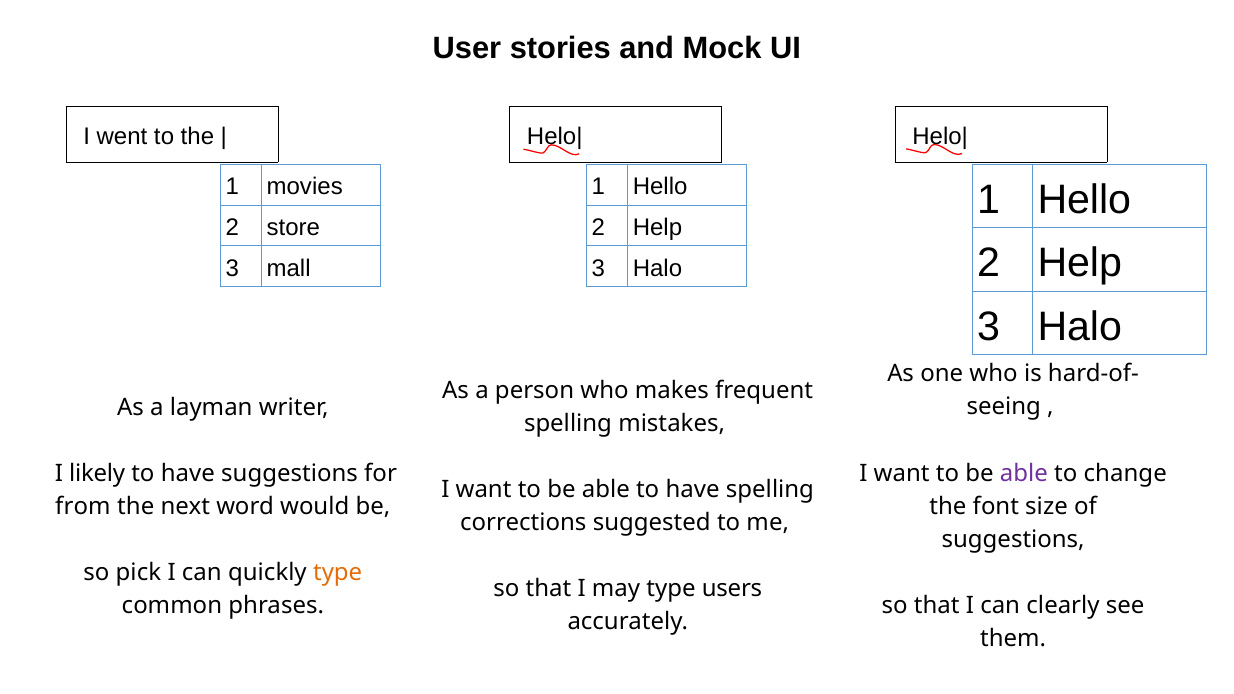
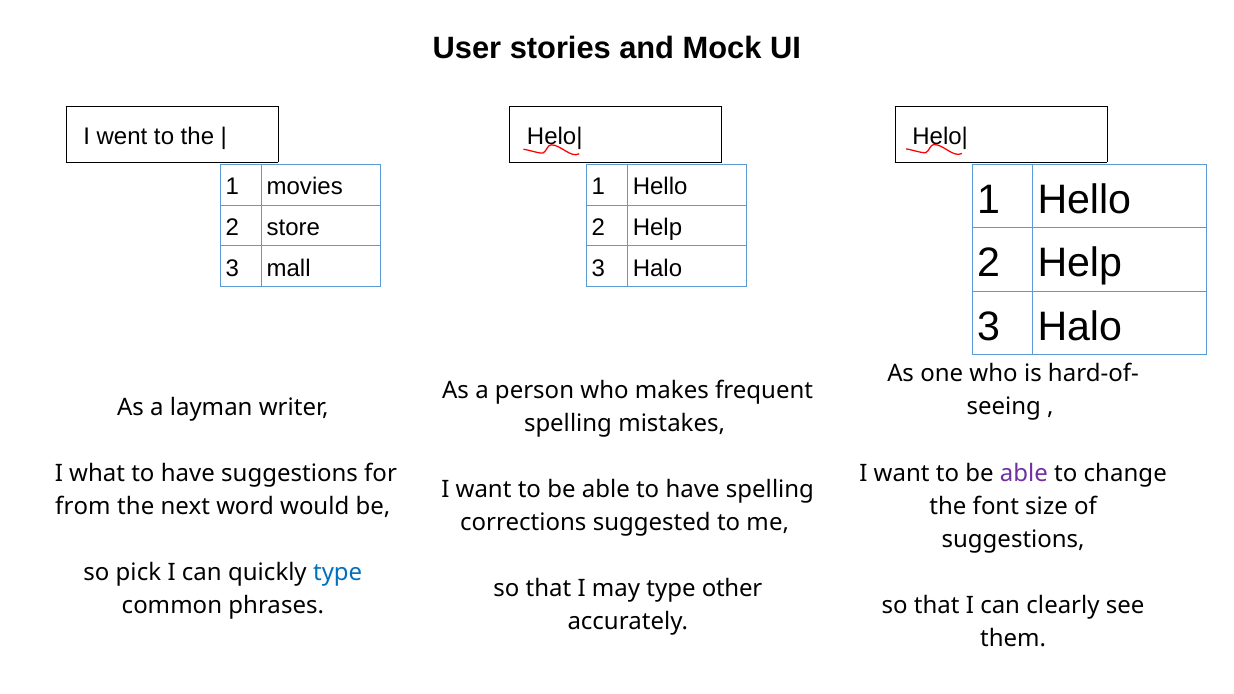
likely: likely -> what
type at (338, 573) colour: orange -> blue
users: users -> other
